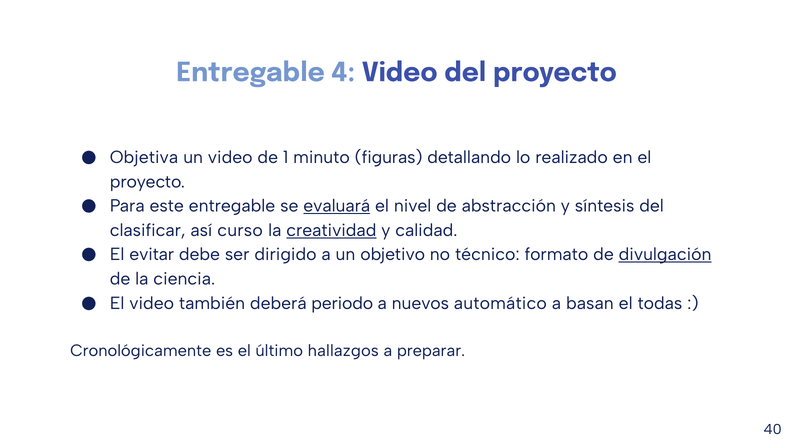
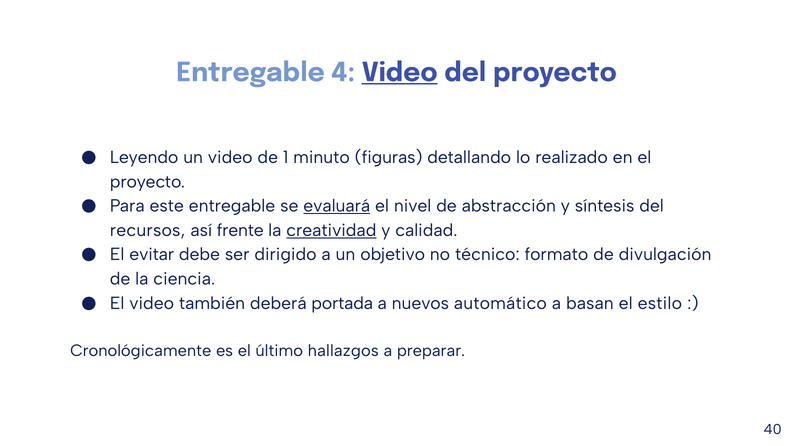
Video at (400, 72) underline: none -> present
Objetiva: Objetiva -> Leyendo
clasificar: clasificar -> recursos
curso: curso -> frente
divulgación underline: present -> none
periodo: periodo -> portada
todas: todas -> estilo
